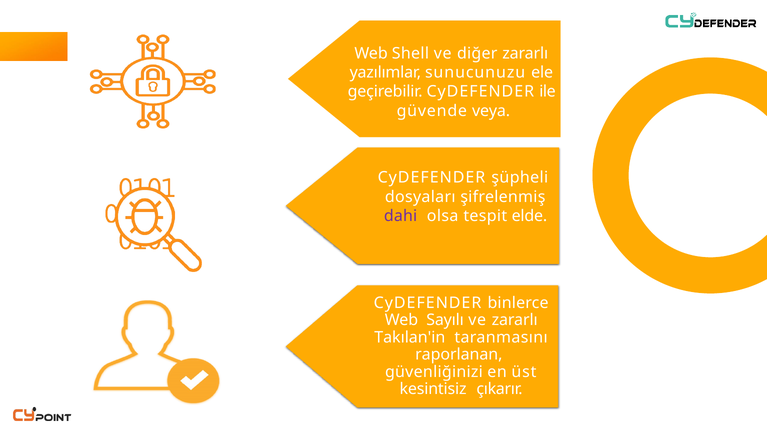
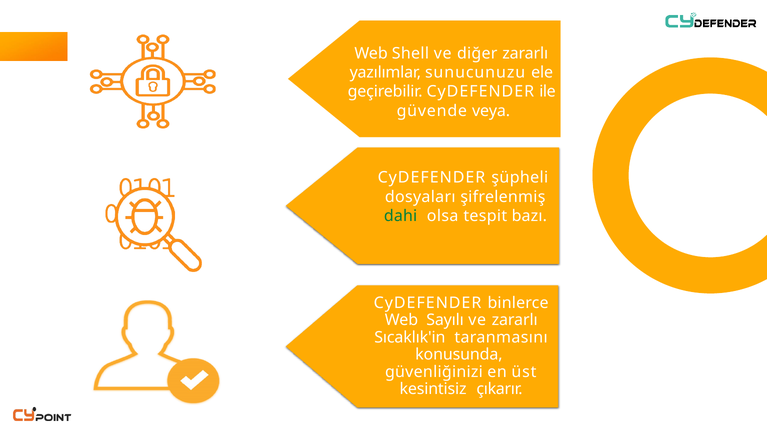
dahi colour: purple -> green
elde: elde -> bazı
Takılan'in: Takılan'in -> Sıcaklık'in
raporlanan: raporlanan -> konusunda
